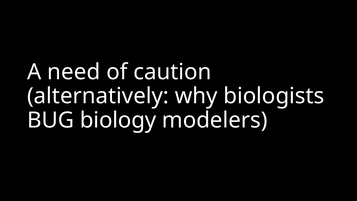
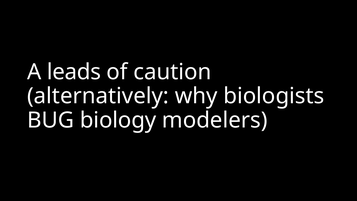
need: need -> leads
